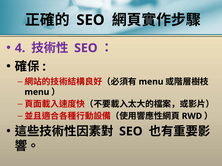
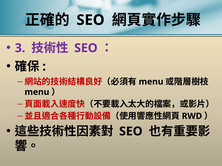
4: 4 -> 3
